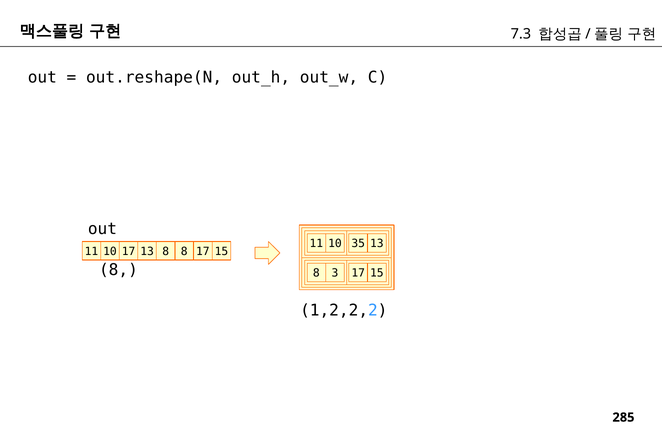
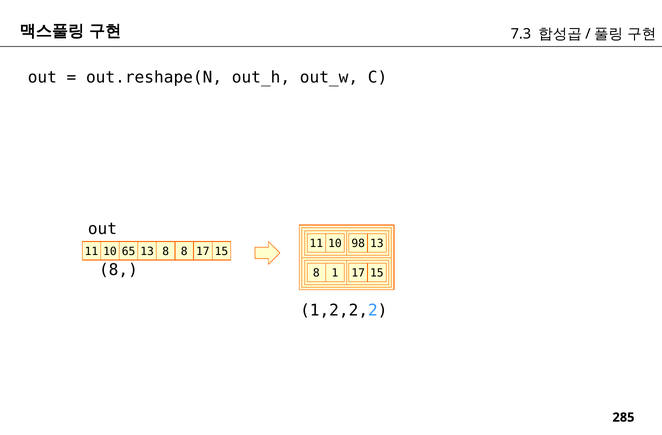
35: 35 -> 98
10 17: 17 -> 65
3: 3 -> 1
